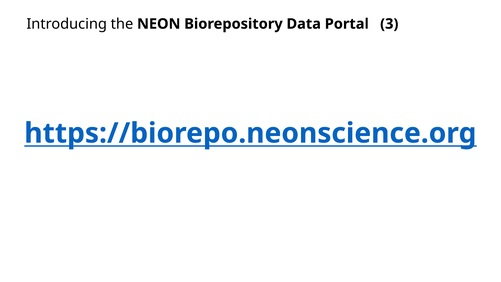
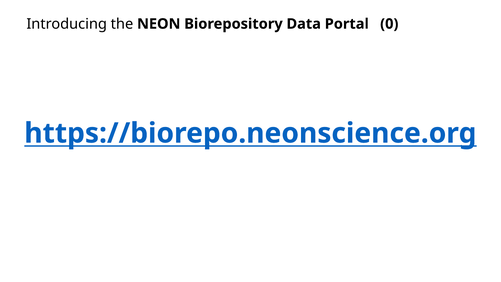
3: 3 -> 0
